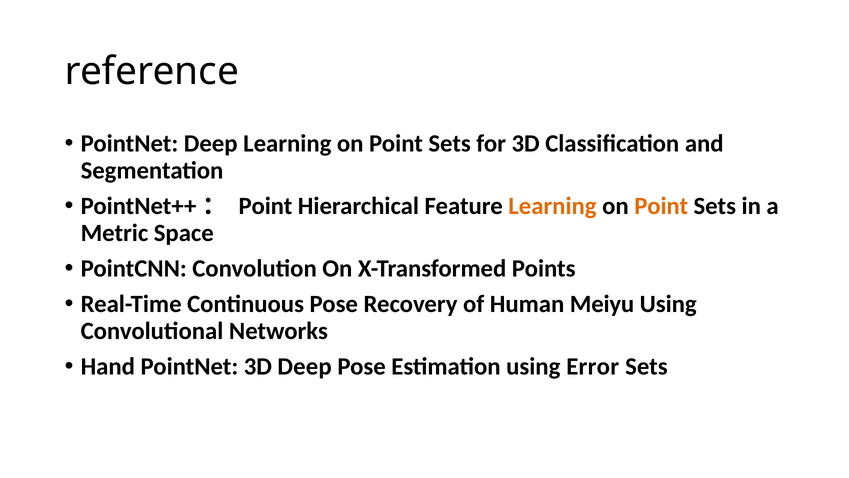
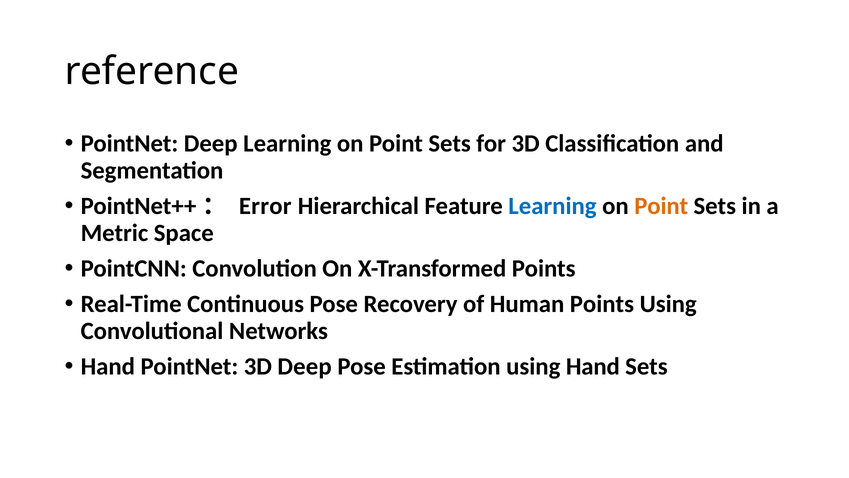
PointNet++： Point: Point -> Error
Learning at (552, 206) colour: orange -> blue
Human Meiyu: Meiyu -> Points
using Error: Error -> Hand
